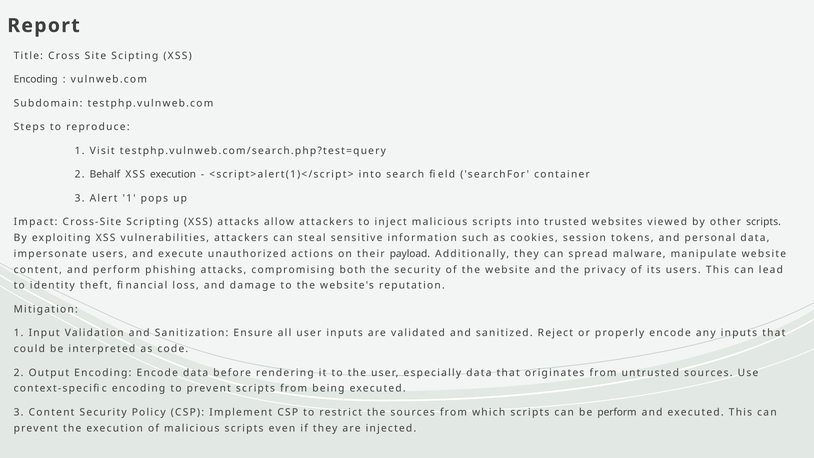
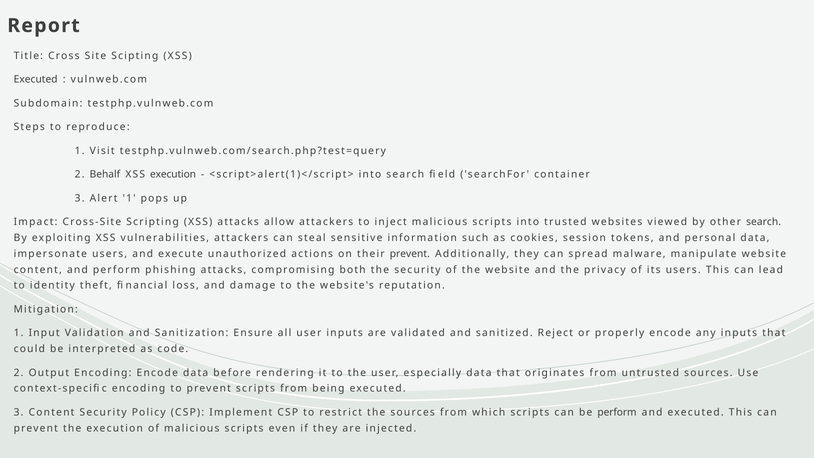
Encoding at (36, 80): Encoding -> Executed
other scripts: scripts -> search
their payload: payload -> prevent
